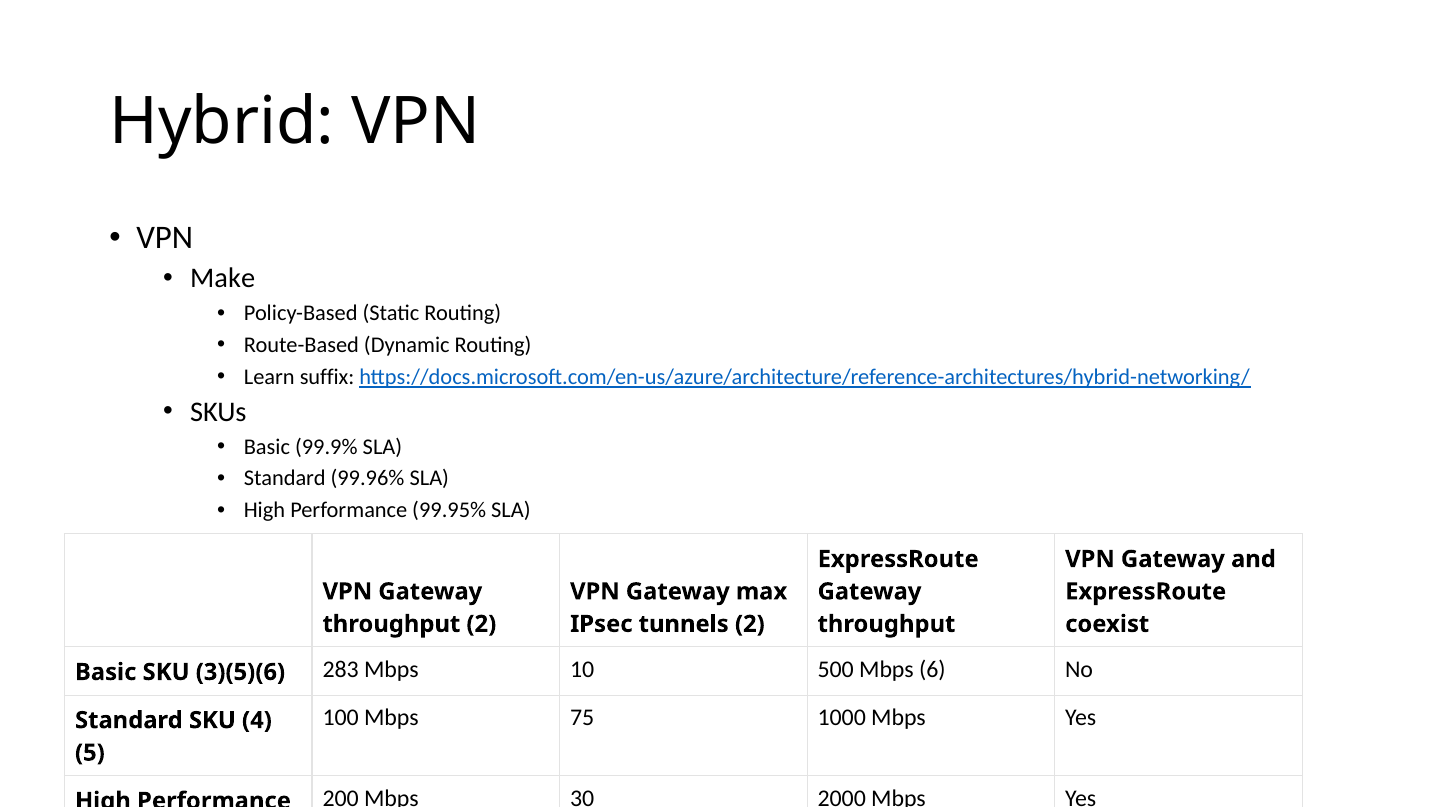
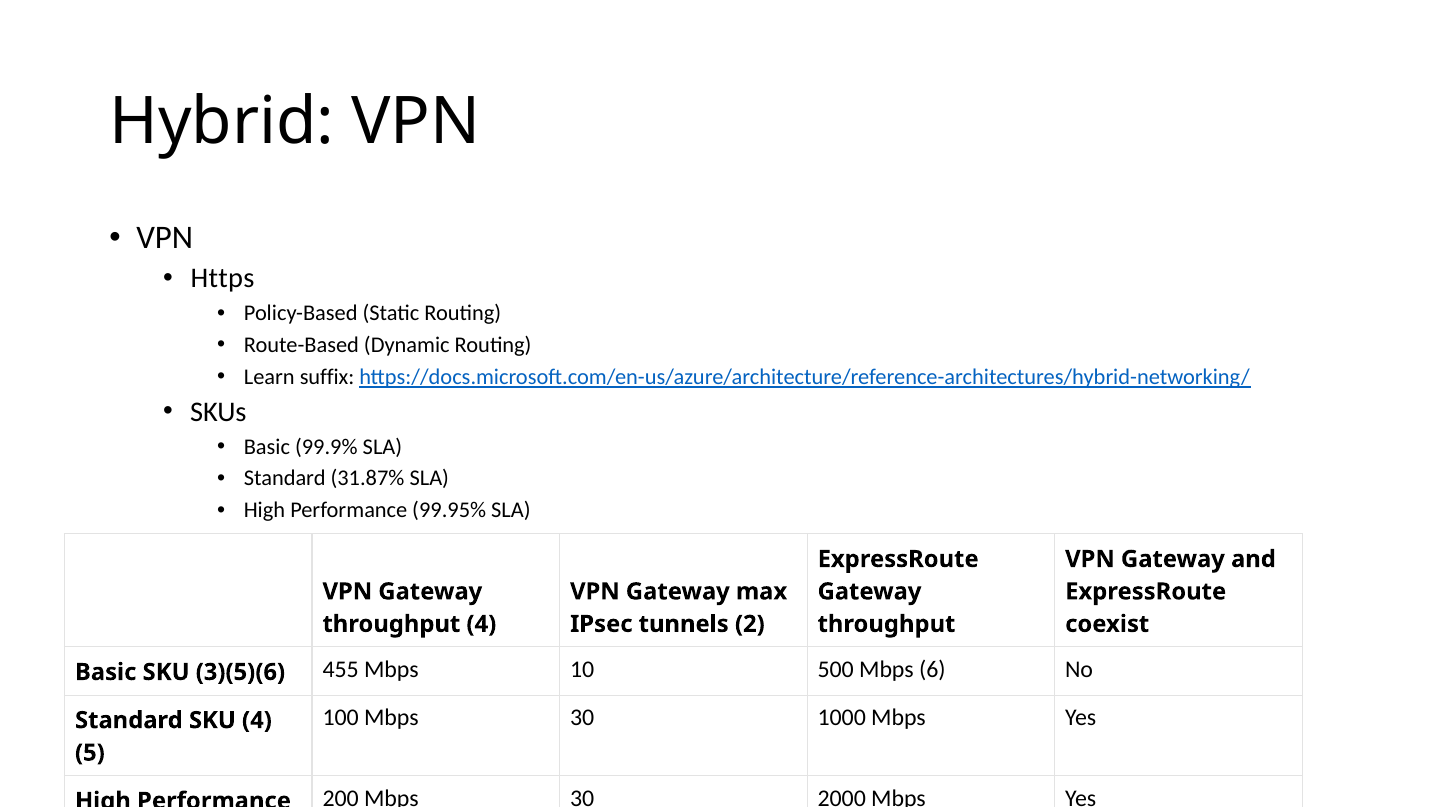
Make: Make -> Https
99.96%: 99.96% -> 31.87%
throughput 2: 2 -> 4
283: 283 -> 455
100 Mbps 75: 75 -> 30
